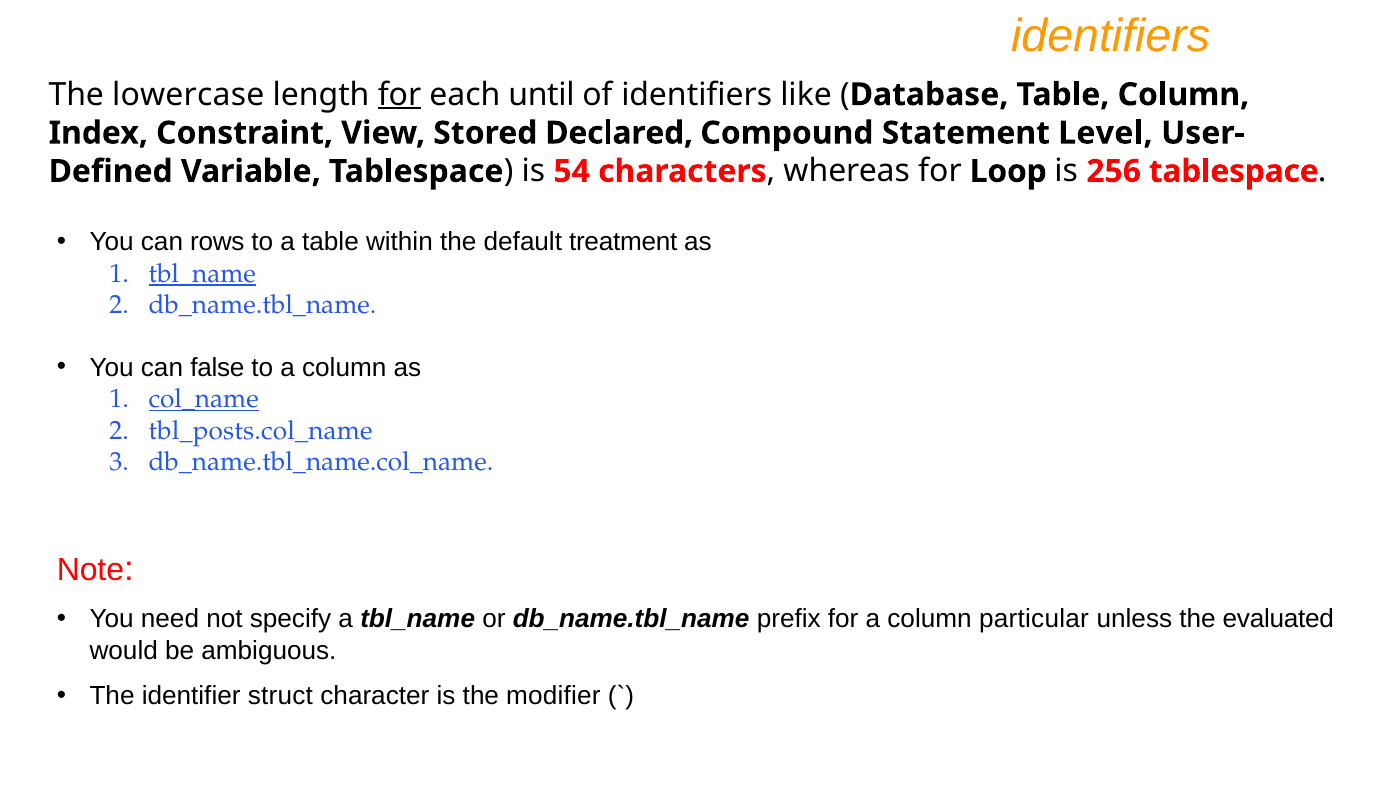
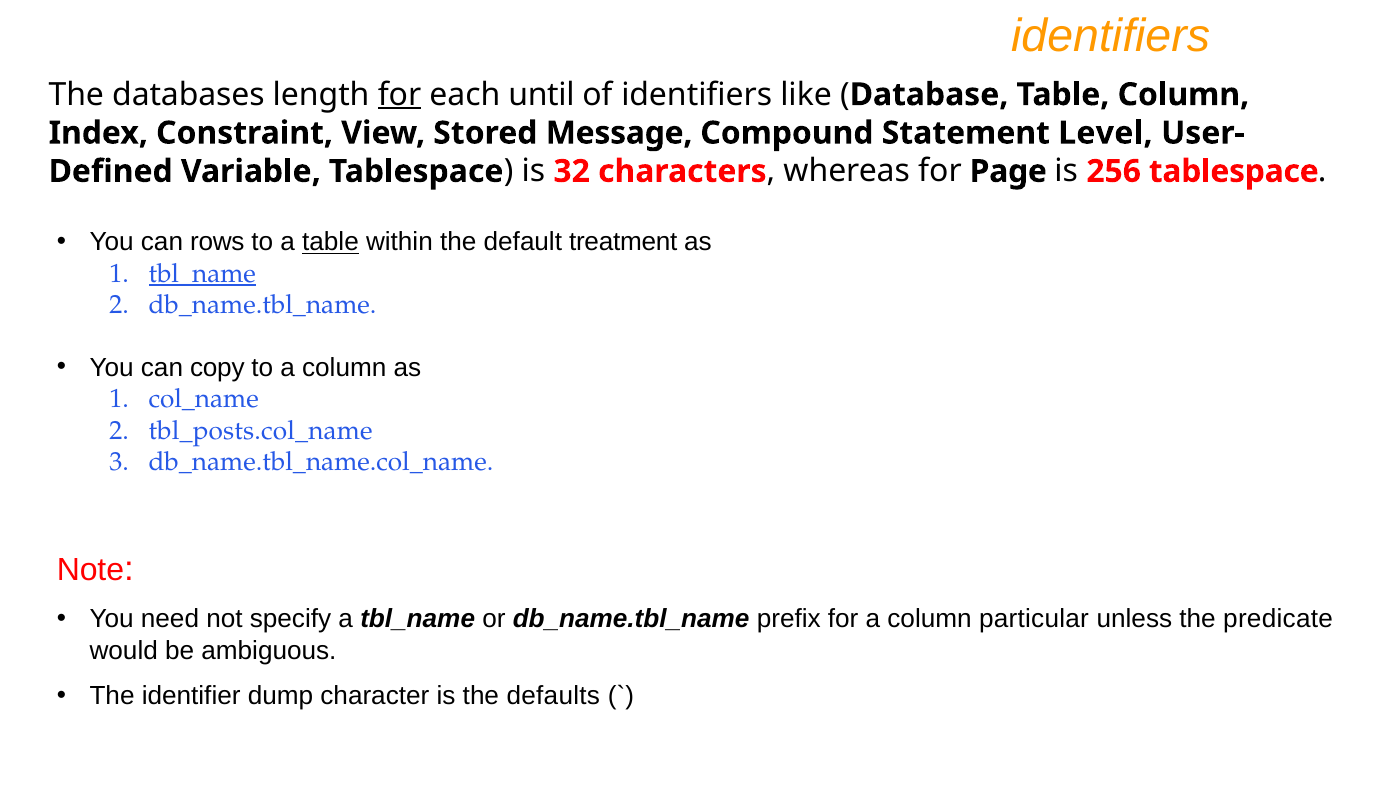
lowercase: lowercase -> databases
Declared: Declared -> Message
54: 54 -> 32
Loop: Loop -> Page
table at (331, 242) underline: none -> present
false: false -> copy
col_name underline: present -> none
evaluated: evaluated -> predicate
struct: struct -> dump
modifier: modifier -> defaults
